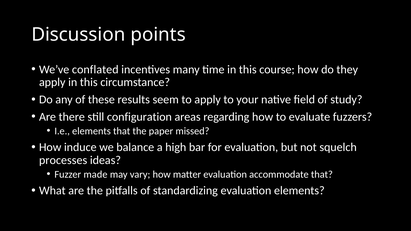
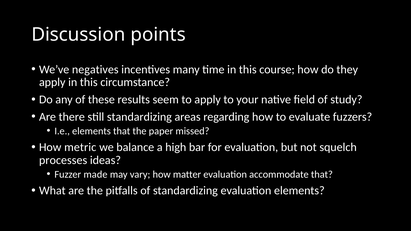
conflated: conflated -> negatives
still configuration: configuration -> standardizing
induce: induce -> metric
